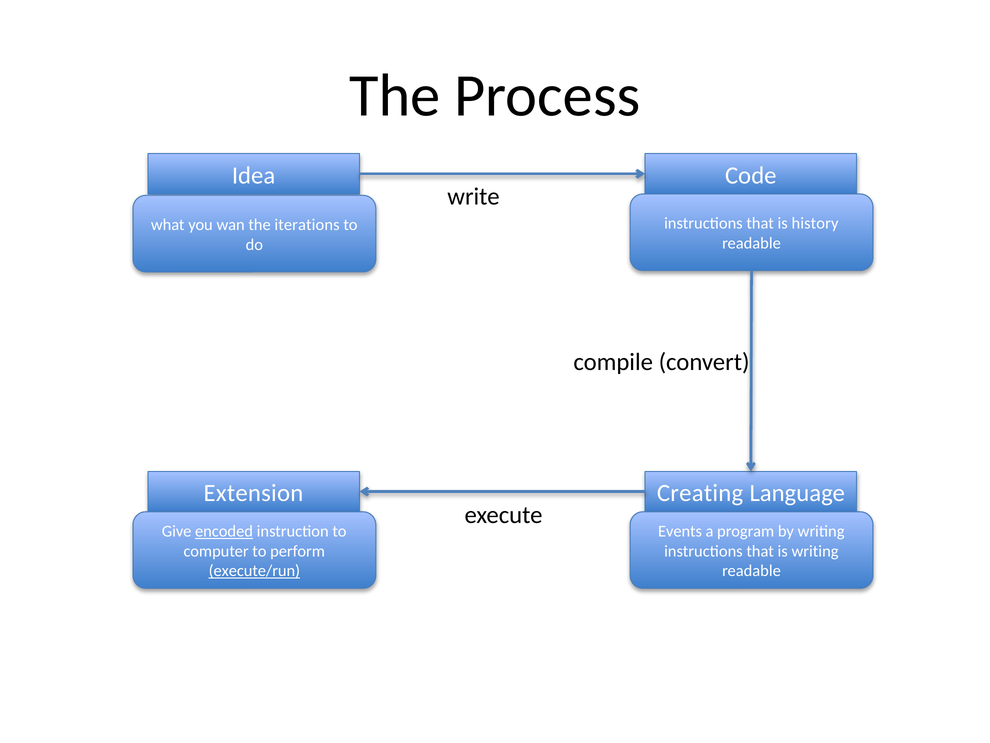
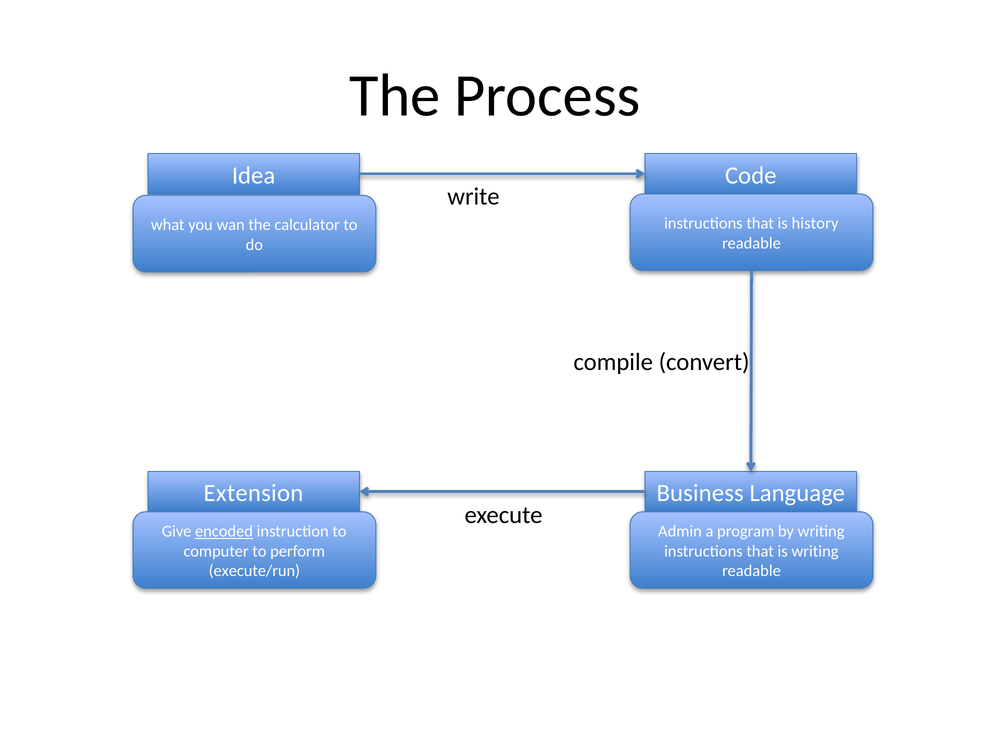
iterations: iterations -> calculator
Creating: Creating -> Business
Events: Events -> Admin
execute/run underline: present -> none
